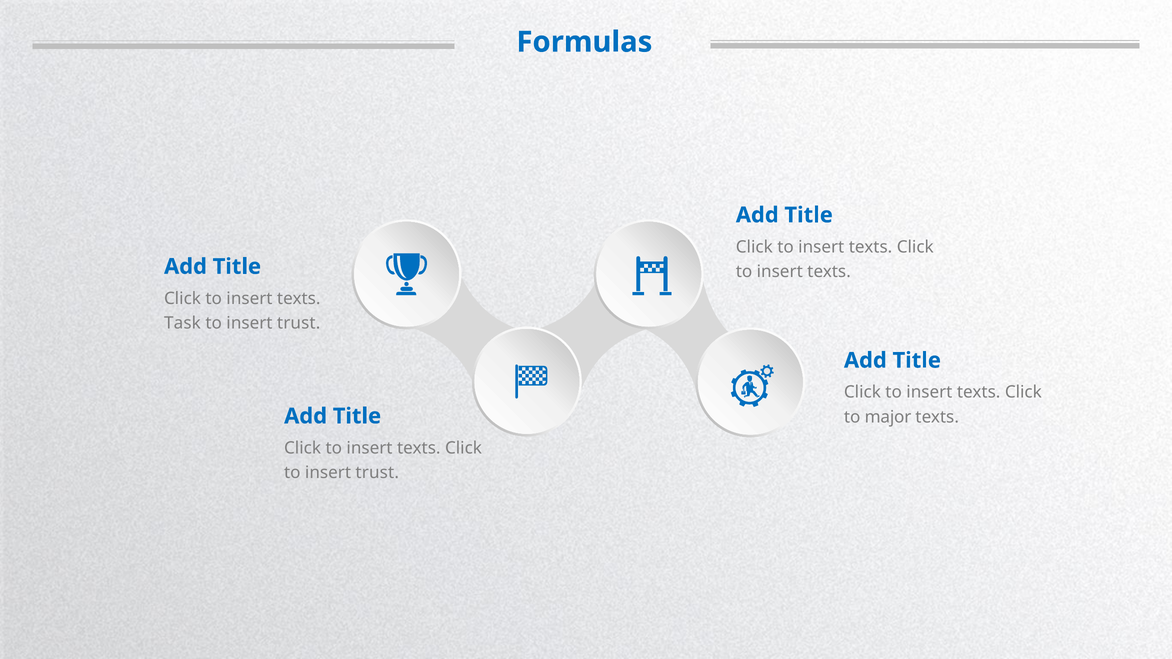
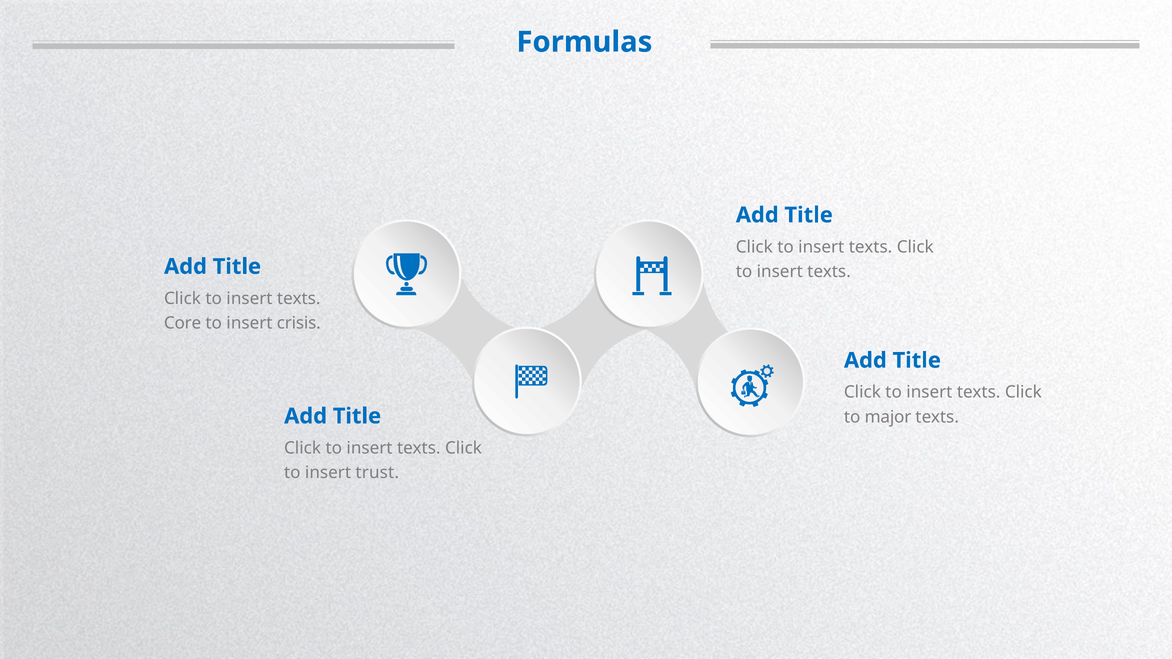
Task: Task -> Core
trust at (299, 323): trust -> crisis
